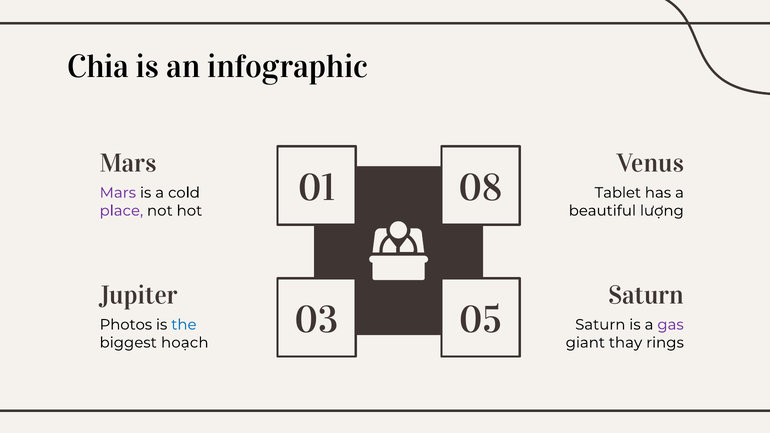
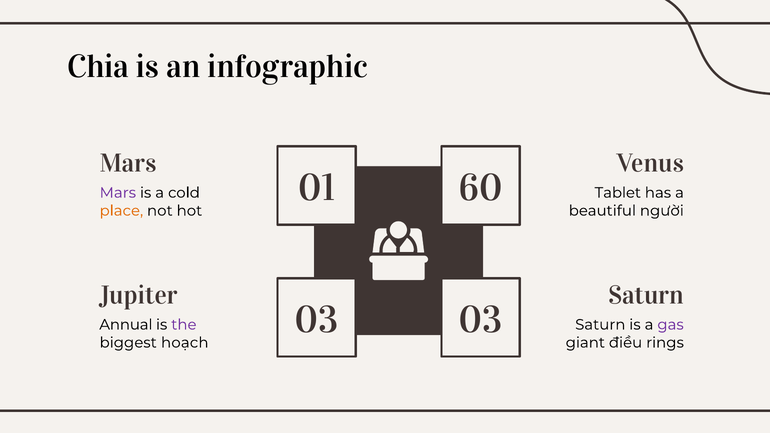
08: 08 -> 60
place colour: purple -> orange
lượng: lượng -> người
03 05: 05 -> 03
Photos: Photos -> Annual
the colour: blue -> purple
thay: thay -> điều
